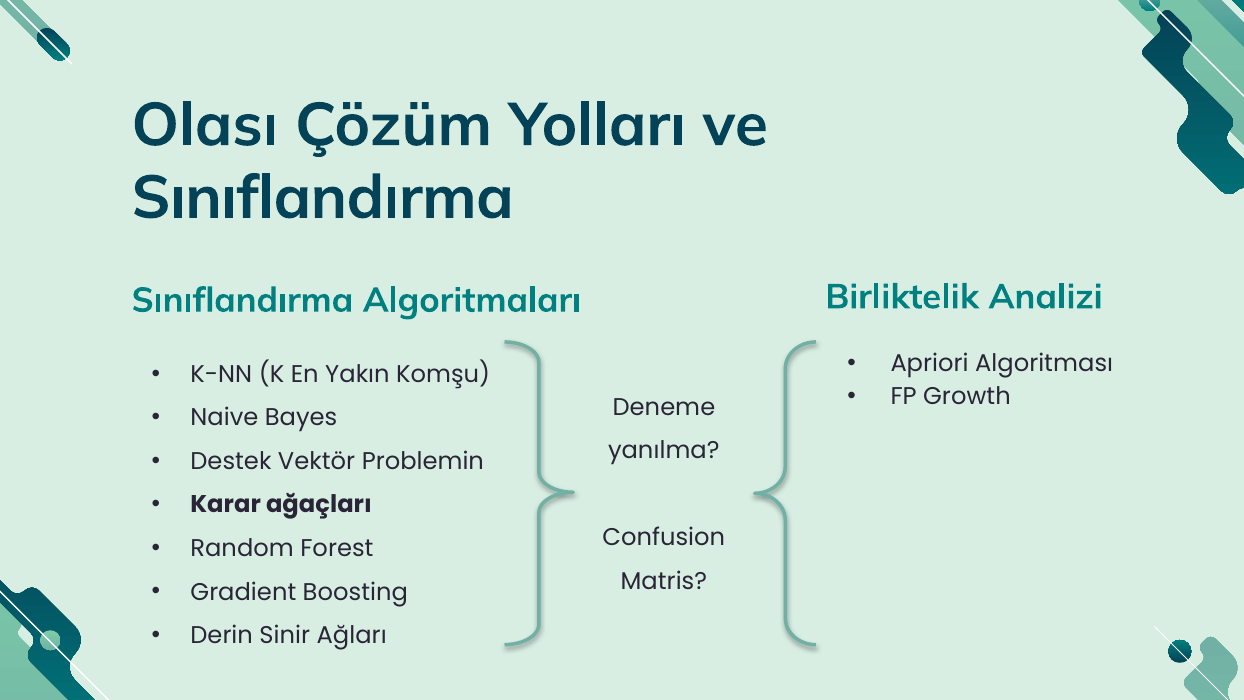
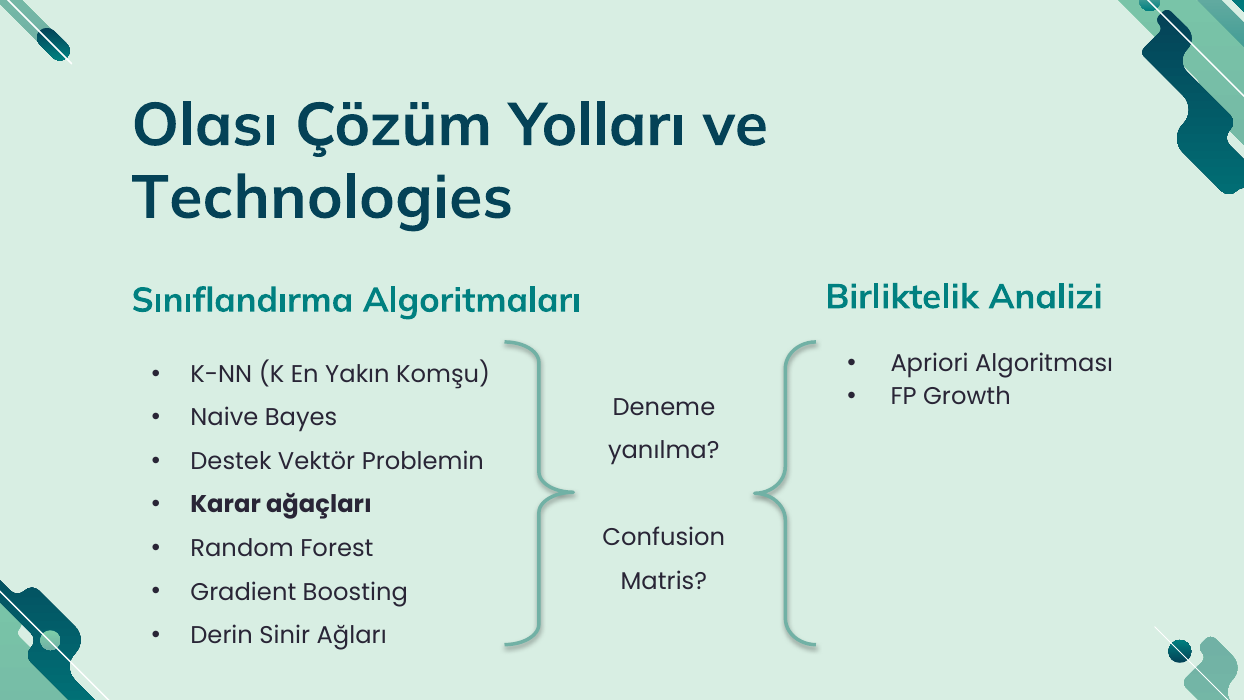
Sınıflandırma at (323, 198): Sınıflandırma -> Technologies
